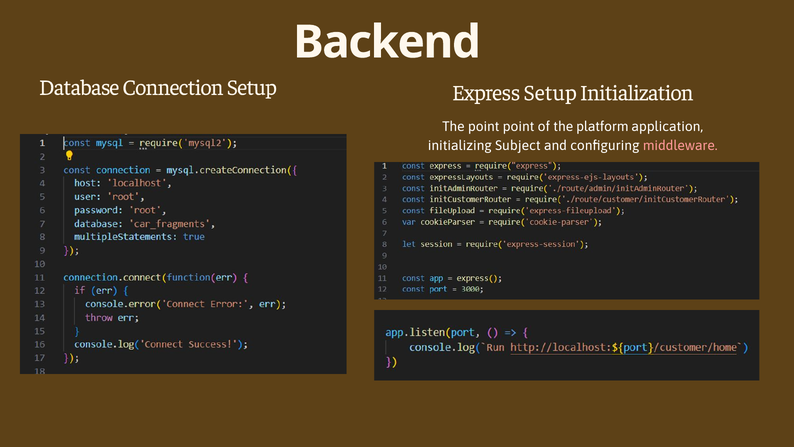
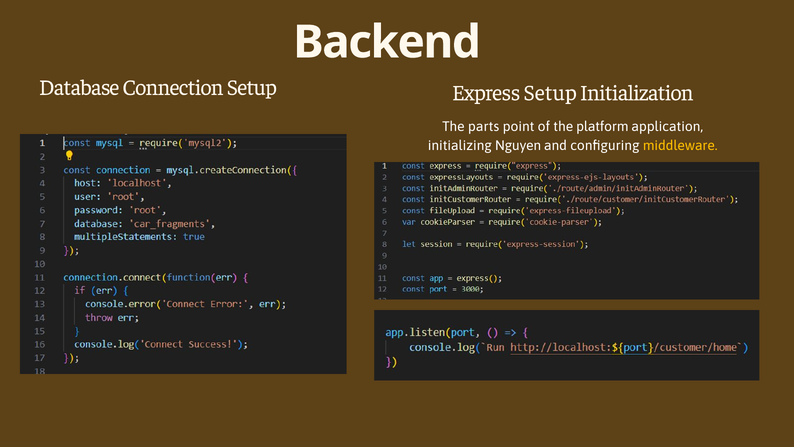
The point: point -> parts
Subject: Subject -> Nguyen
middleware colour: pink -> yellow
